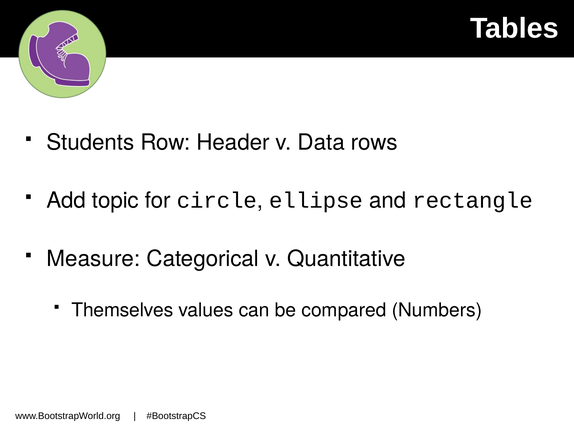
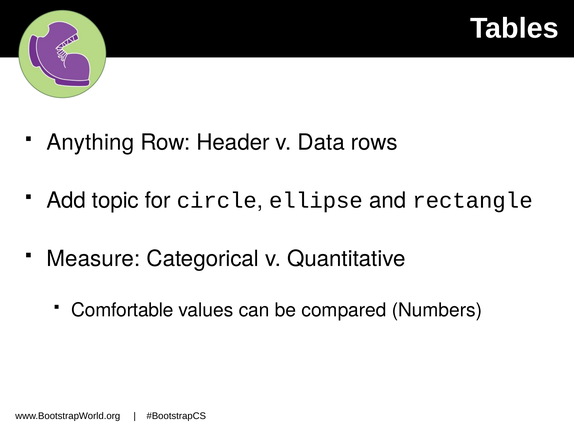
Students: Students -> Anything
Themselves: Themselves -> Comfortable
